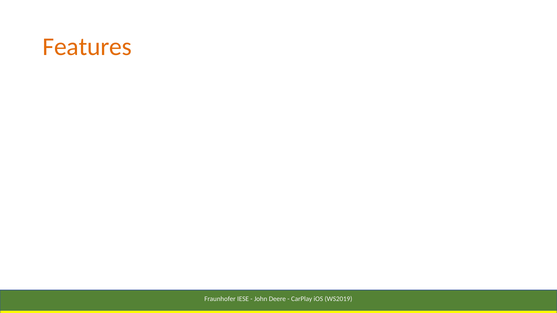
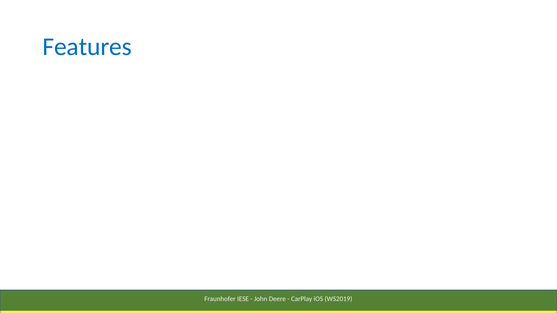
Features colour: orange -> blue
